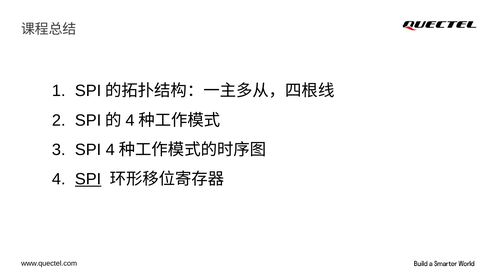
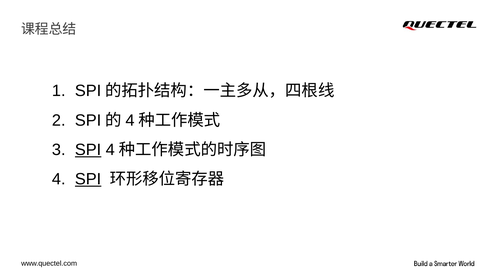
SPI at (88, 150) underline: none -> present
